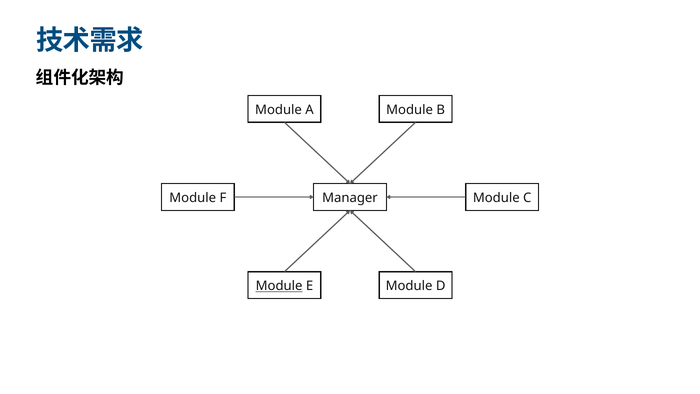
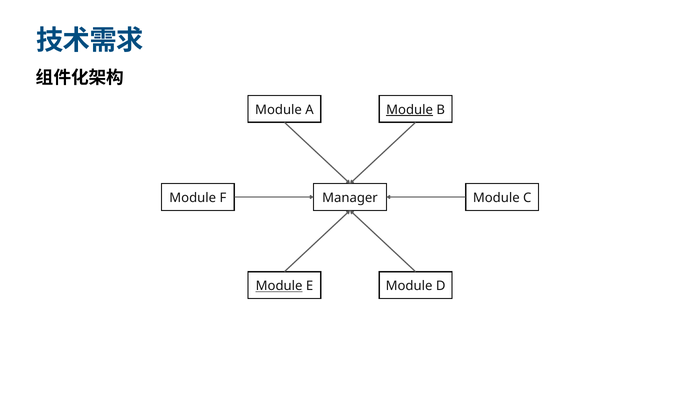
Module at (410, 110) underline: none -> present
